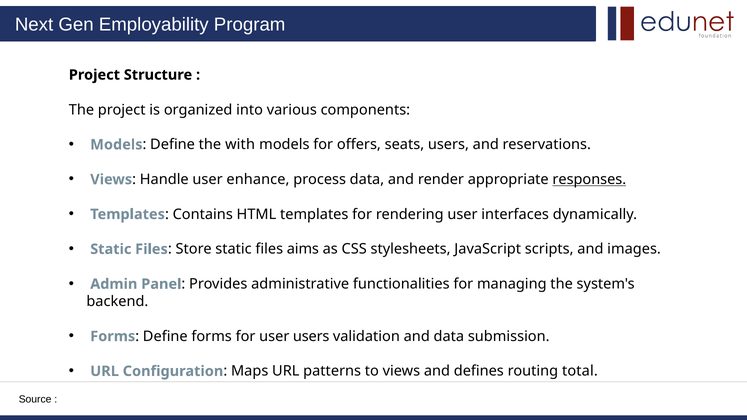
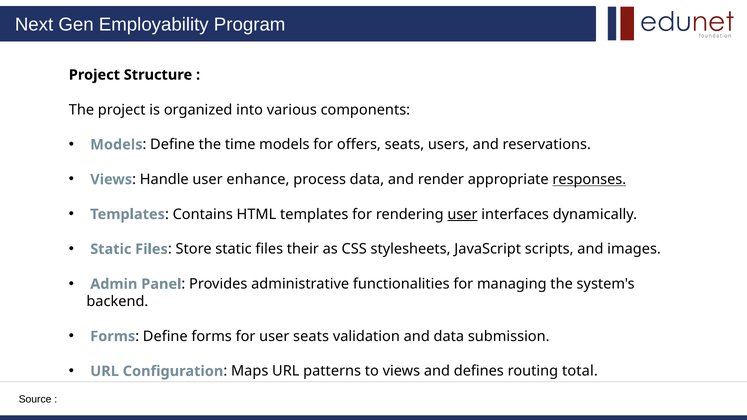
with: with -> time
user at (462, 214) underline: none -> present
aims: aims -> their
user users: users -> seats
